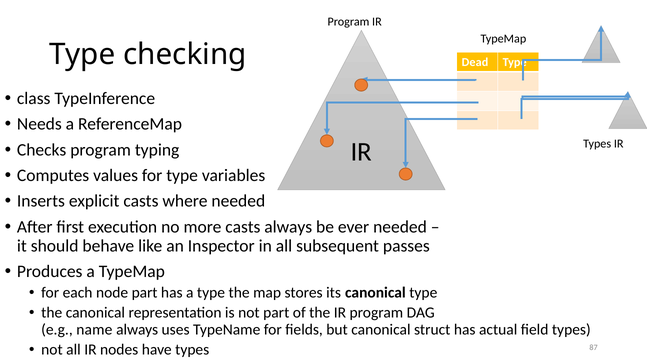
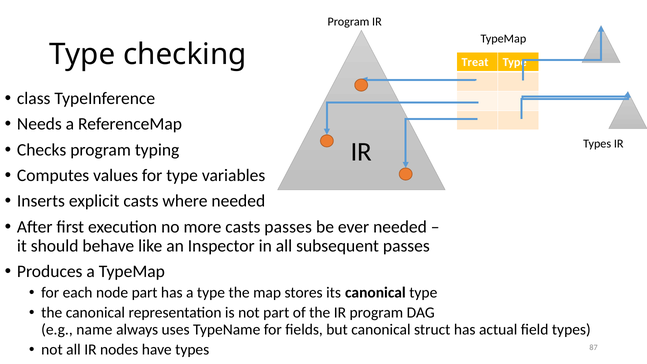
Dead: Dead -> Treat
casts always: always -> passes
